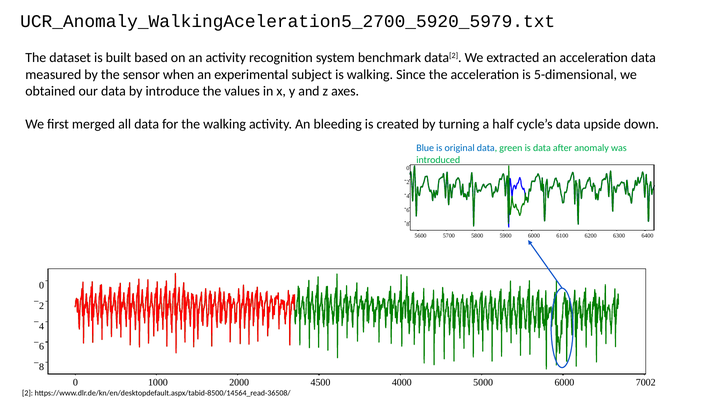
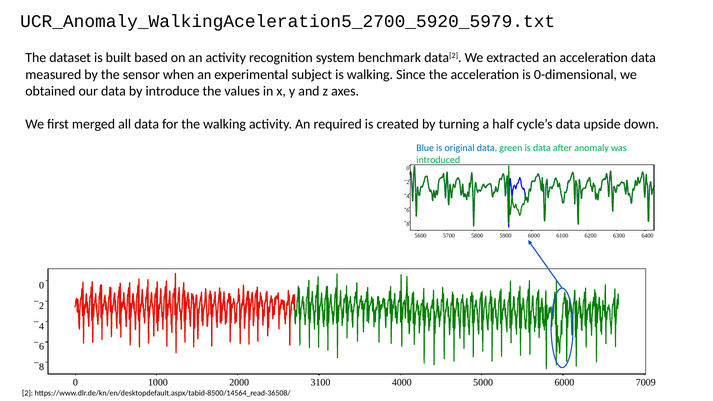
5-dimensional: 5-dimensional -> 0-dimensional
bleeding: bleeding -> required
4500: 4500 -> 3100
7002: 7002 -> 7009
